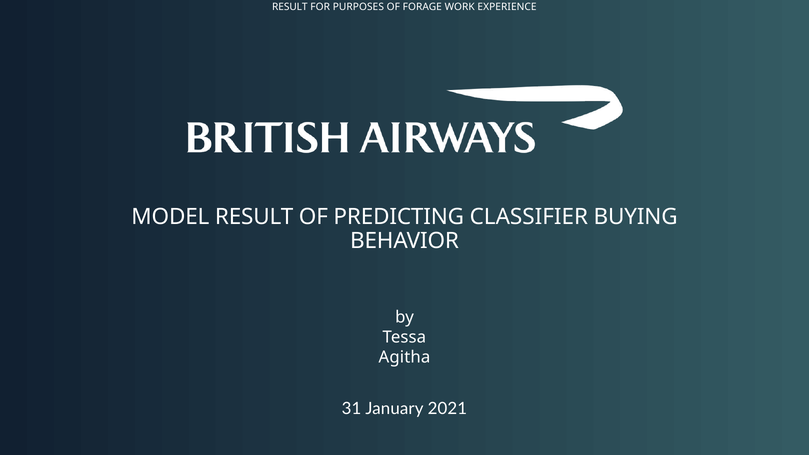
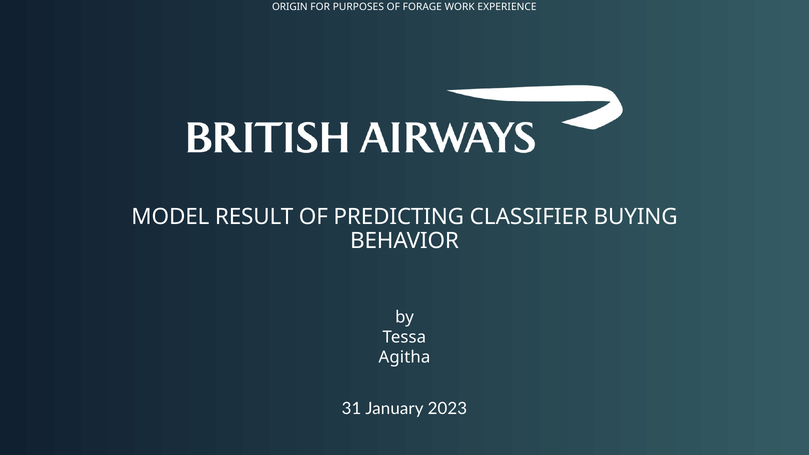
RESULT at (290, 7): RESULT -> ORIGIN
2021: 2021 -> 2023
